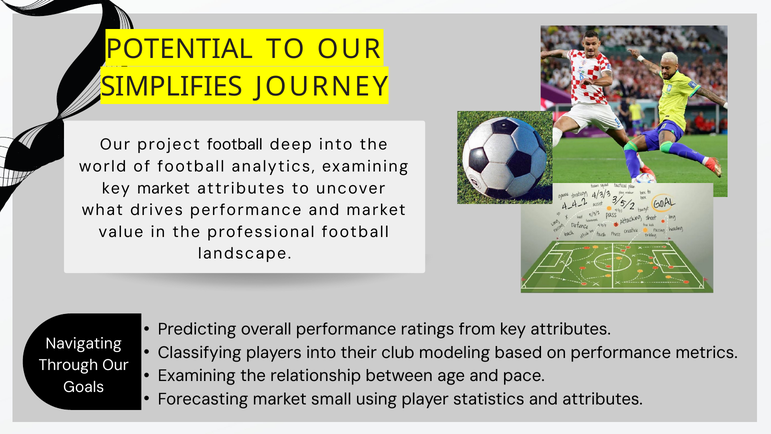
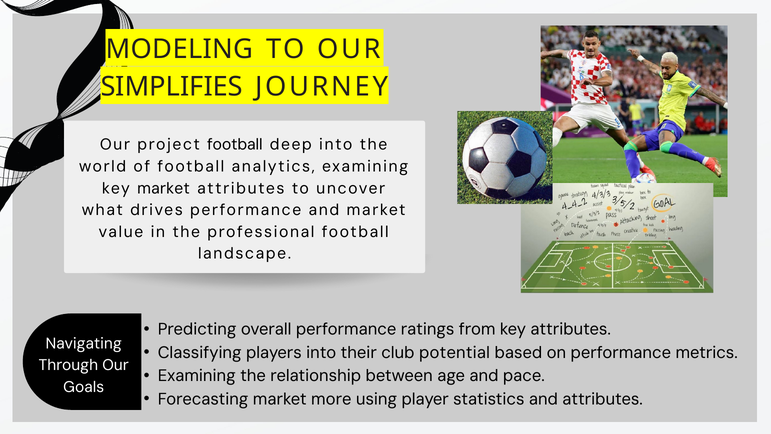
POTENTIAL: POTENTIAL -> MODELING
modeling: modeling -> potential
small: small -> more
